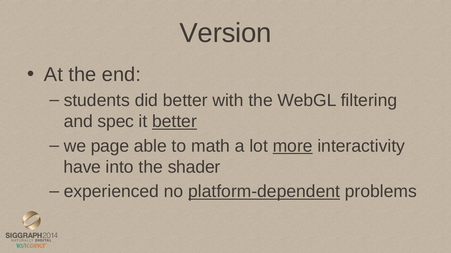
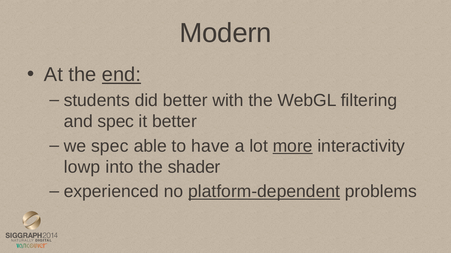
Version: Version -> Modern
end underline: none -> present
better at (175, 122) underline: present -> none
we page: page -> spec
math: math -> have
have: have -> lowp
